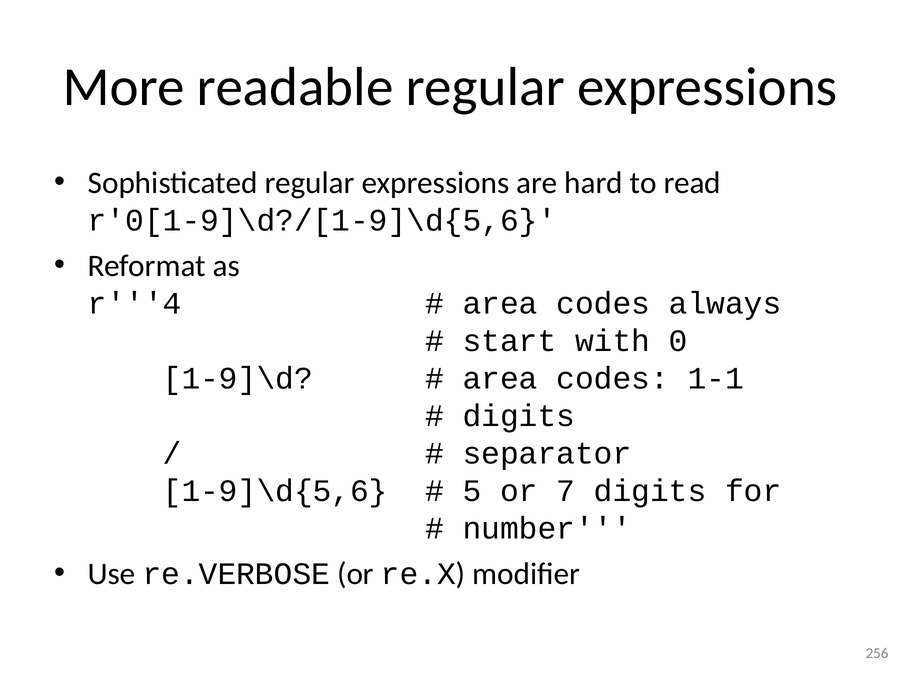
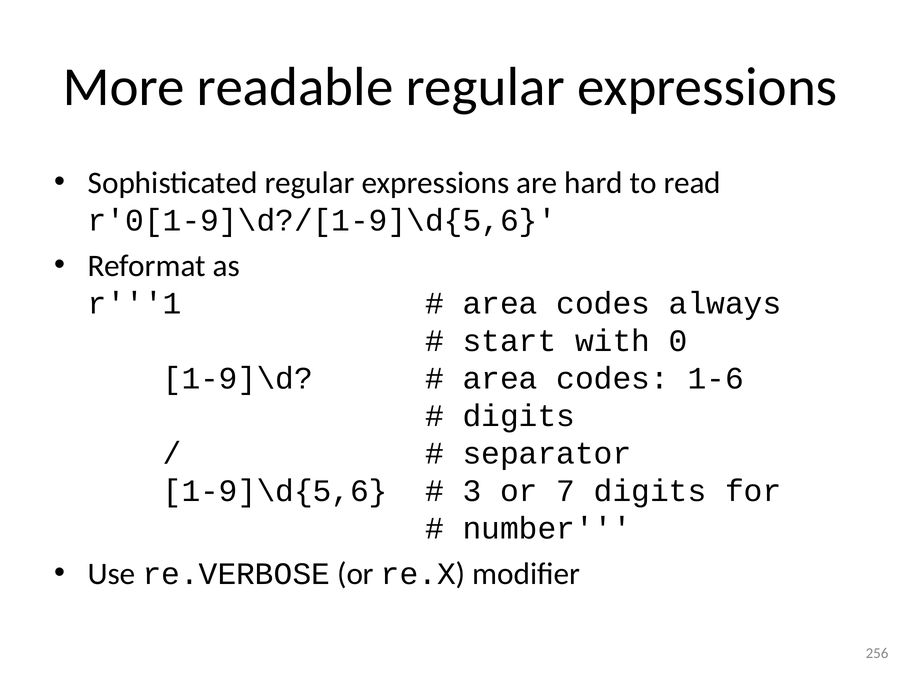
r'''4: r'''4 -> r'''1
1-1: 1-1 -> 1-6
5: 5 -> 3
